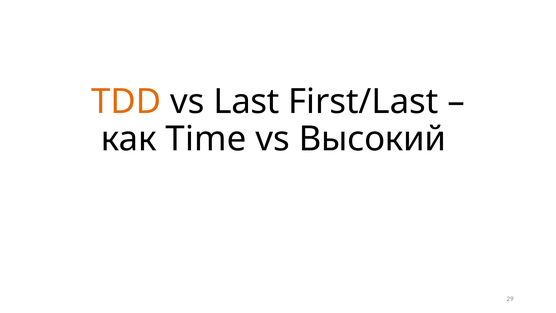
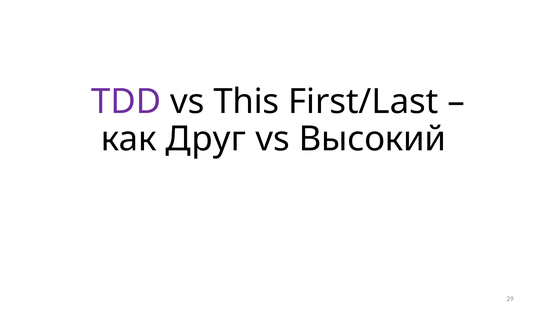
TDD colour: orange -> purple
Last: Last -> This
Time: Time -> Друг
